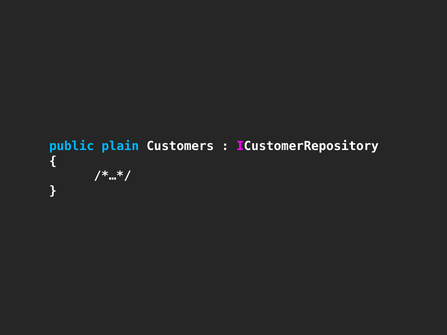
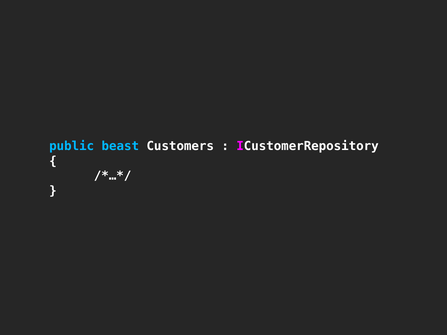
plain: plain -> beast
